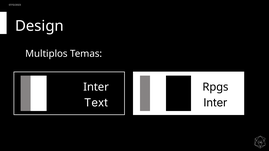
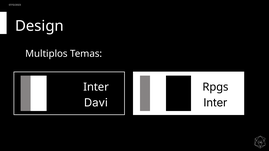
Text: Text -> Davi
